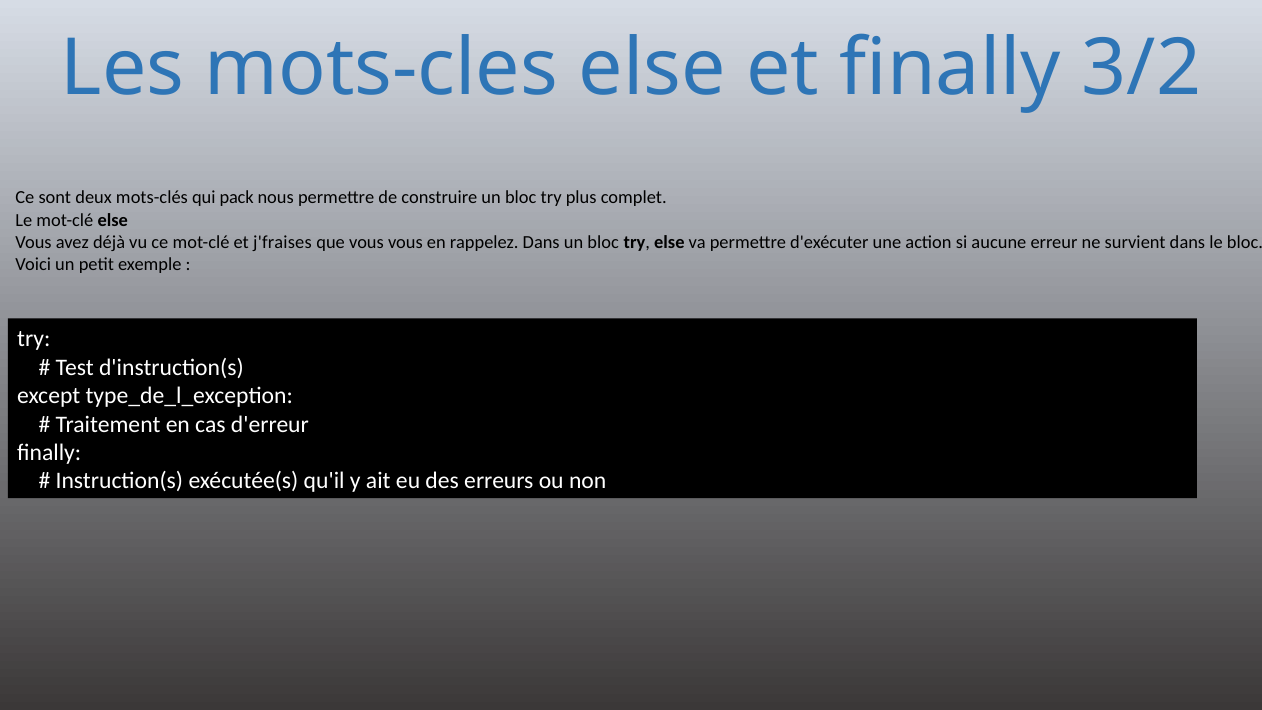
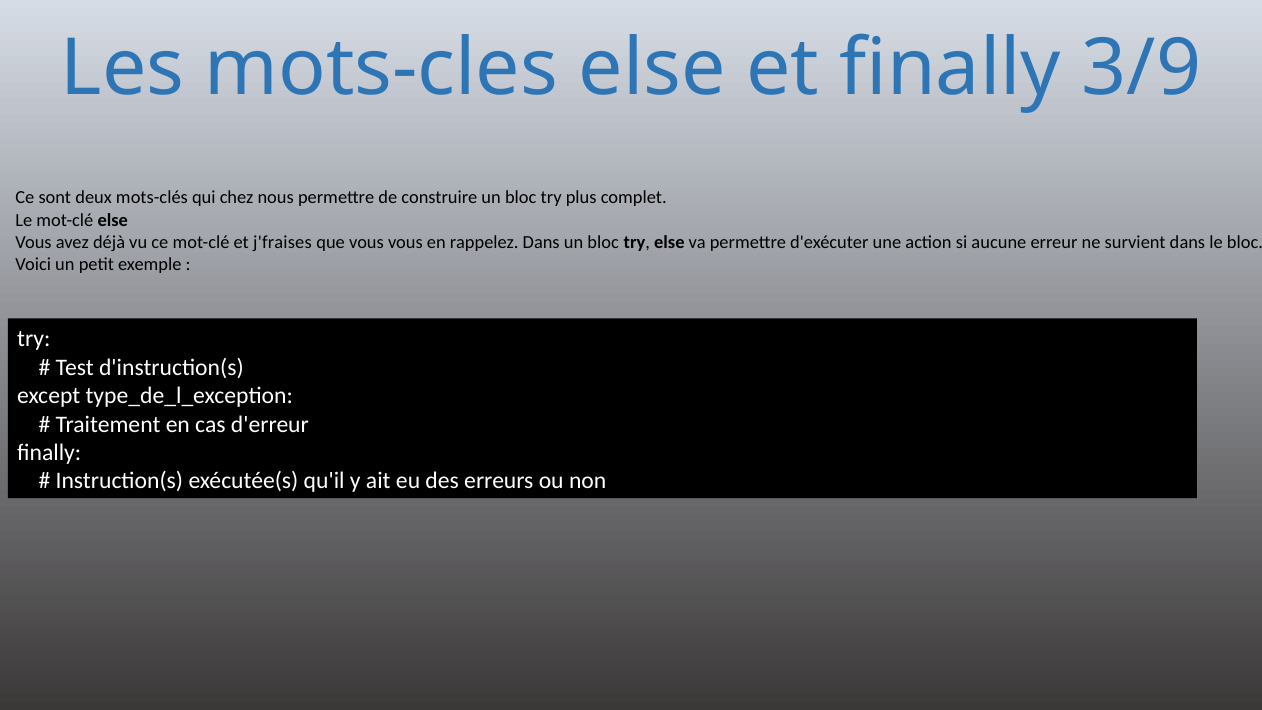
3/2: 3/2 -> 3/9
pack: pack -> chez
